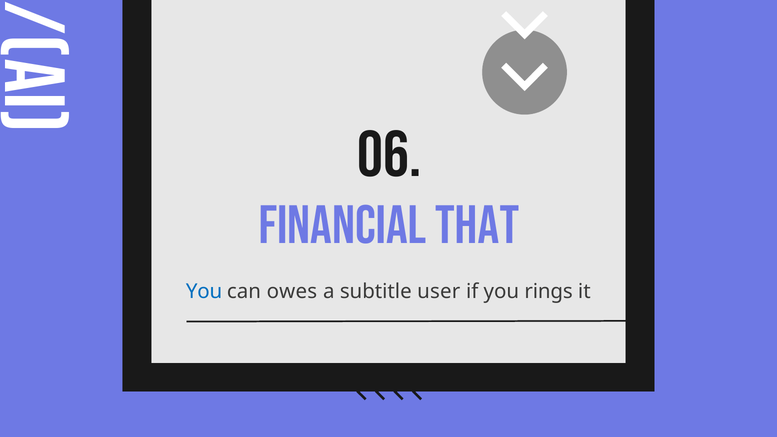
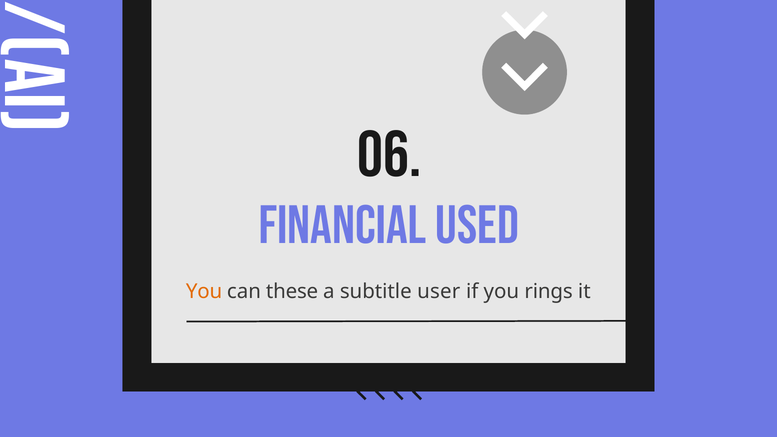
THAT: THAT -> USED
You at (204, 291) colour: blue -> orange
owes: owes -> these
